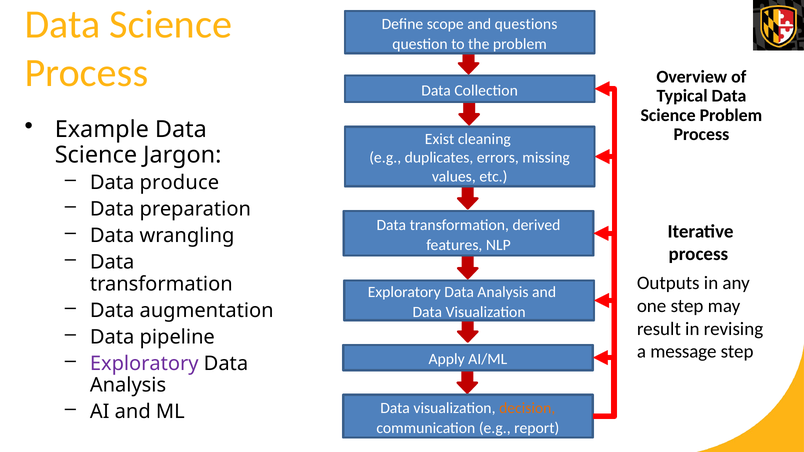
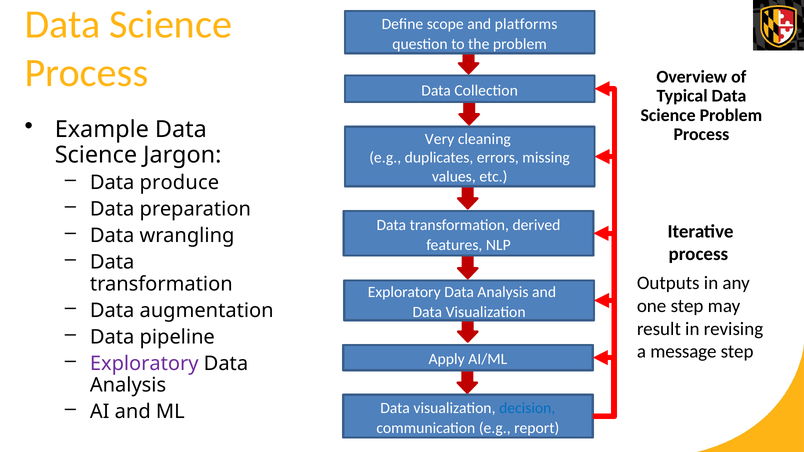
questions: questions -> platforms
Exist: Exist -> Very
decision colour: orange -> blue
